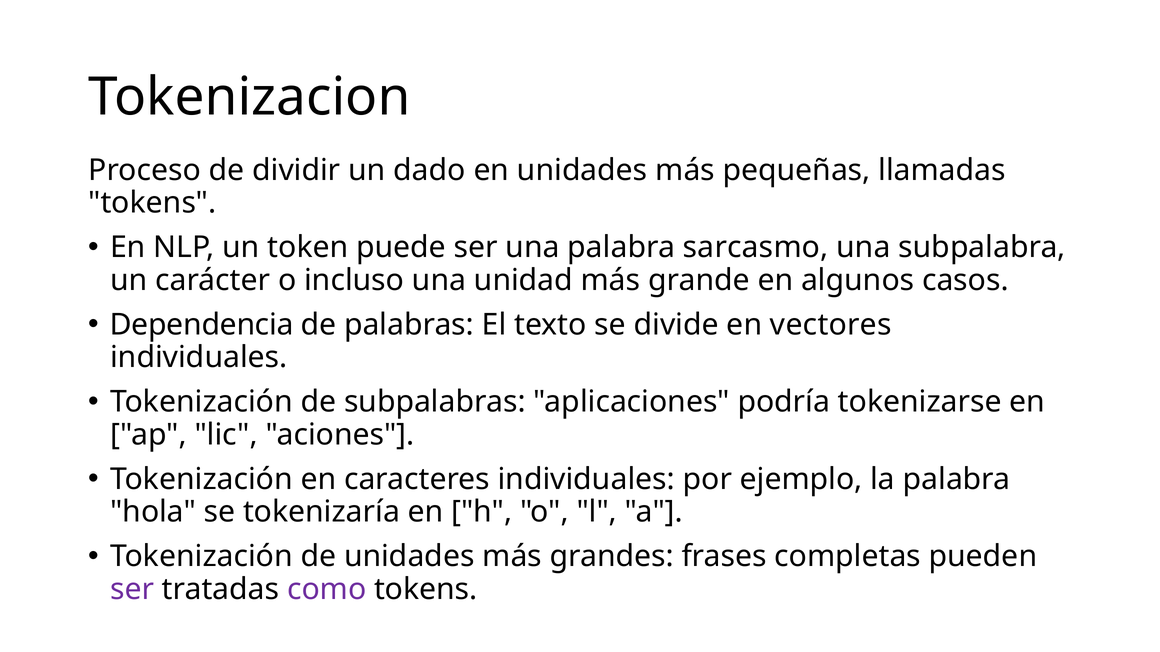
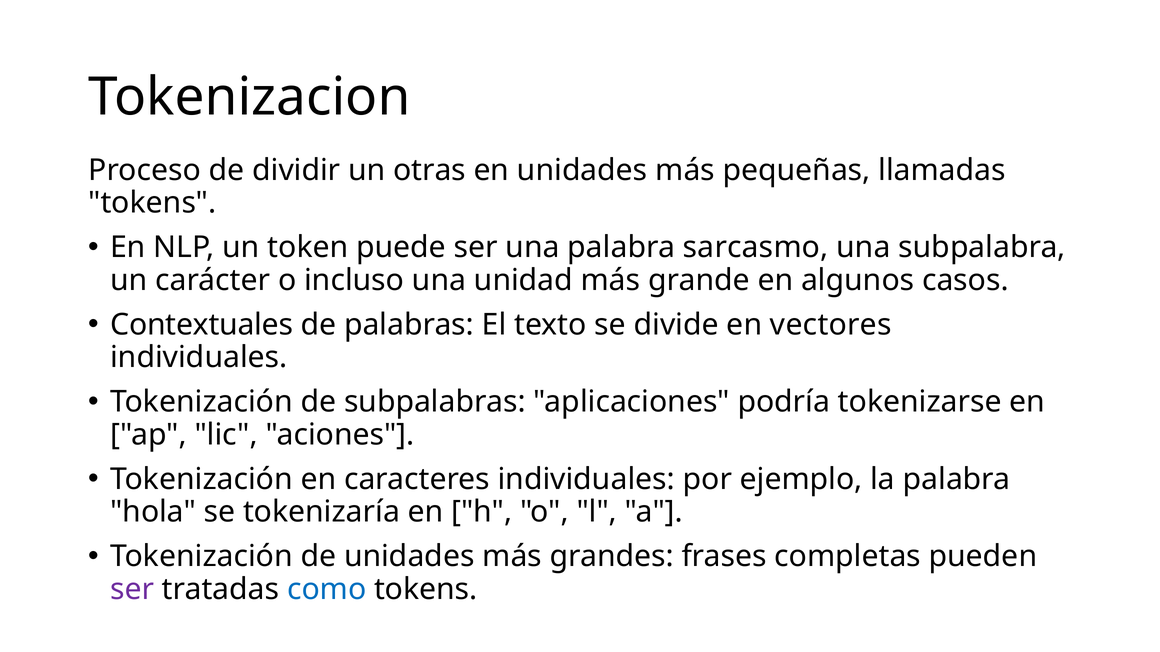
dado: dado -> otras
Dependencia: Dependencia -> Contextuales
como colour: purple -> blue
